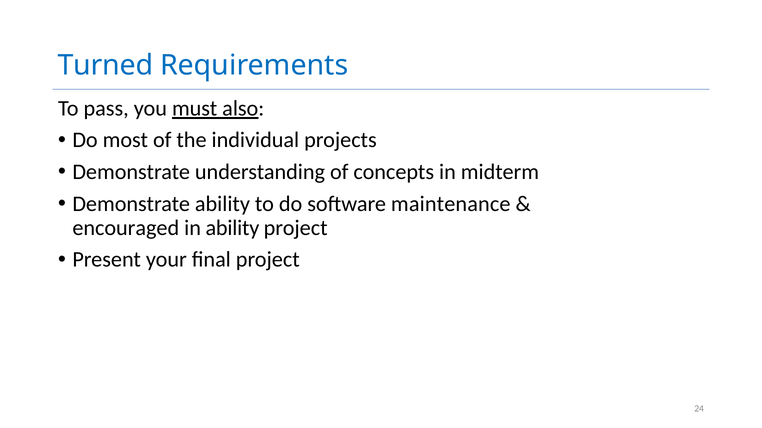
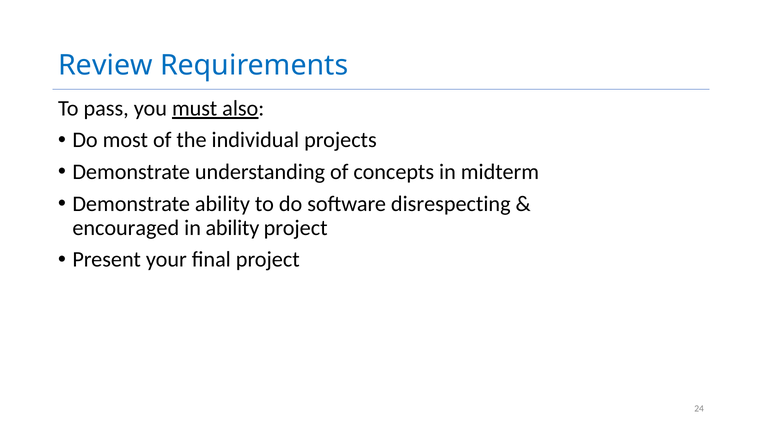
Turned: Turned -> Review
maintenance: maintenance -> disrespecting
